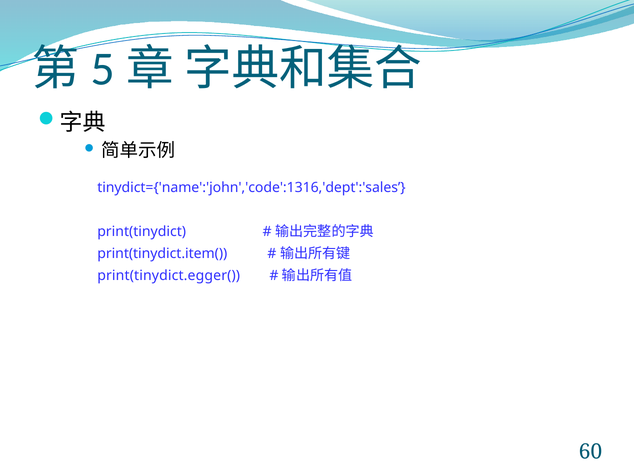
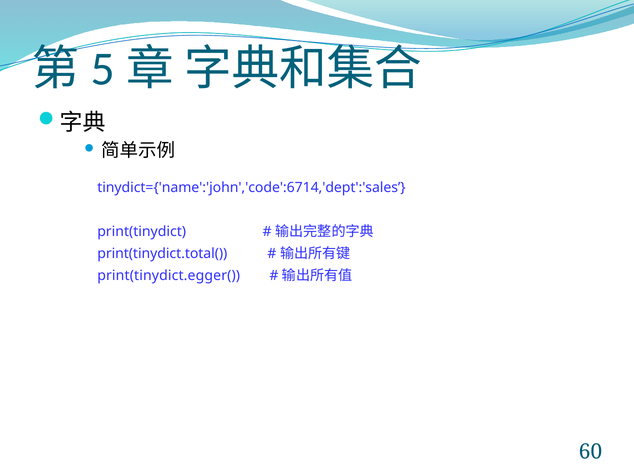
tinydict={'name':'john','code':1316,'dept':'sales: tinydict={'name':'john','code':1316,'dept':'sales -> tinydict={'name':'john','code':6714,'dept':'sales
print(tinydict.item(: print(tinydict.item( -> print(tinydict.total(
